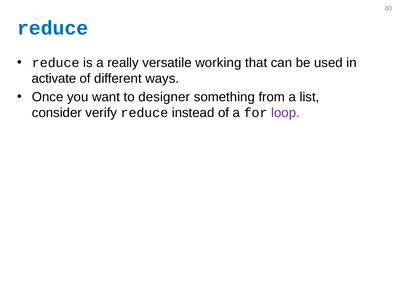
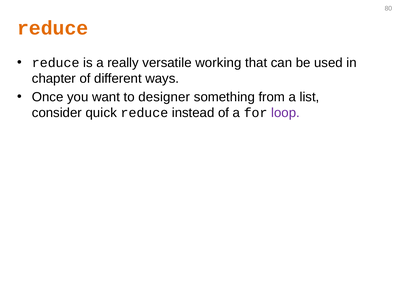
reduce at (53, 28) colour: blue -> orange
activate: activate -> chapter
verify: verify -> quick
